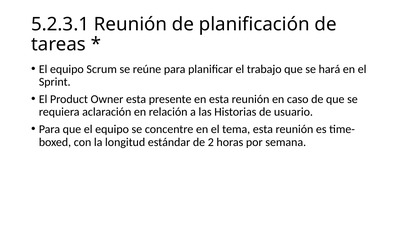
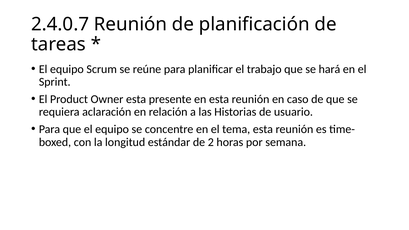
5.2.3.1: 5.2.3.1 -> 2.4.0.7
